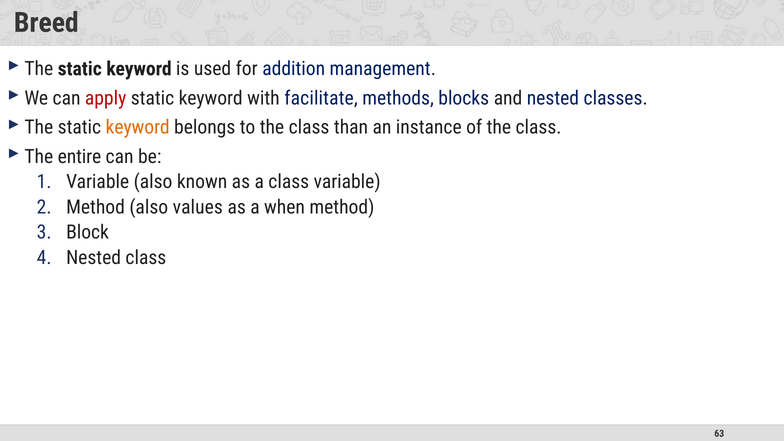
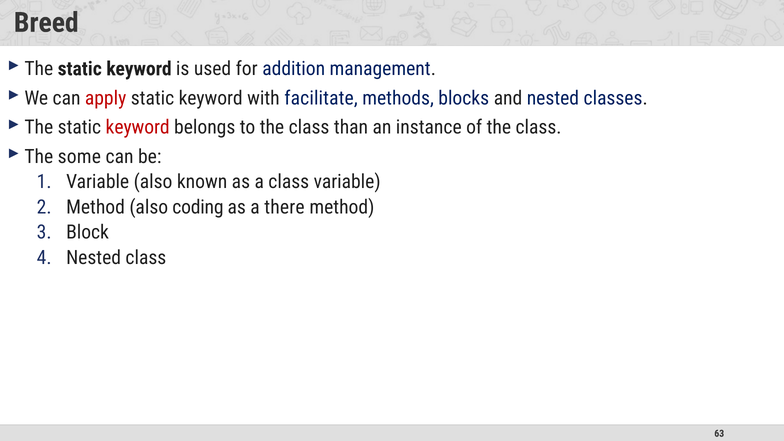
keyword at (138, 127) colour: orange -> red
entire: entire -> some
values: values -> coding
when: when -> there
